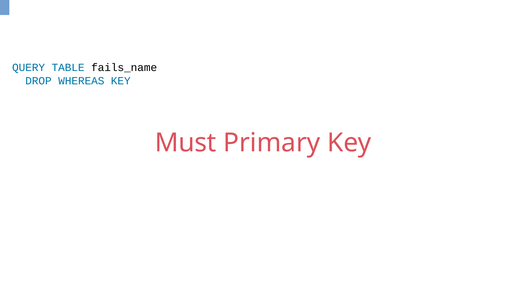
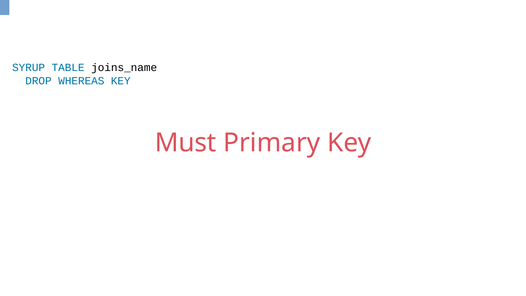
QUERY: QUERY -> SYRUP
fails_name: fails_name -> joins_name
